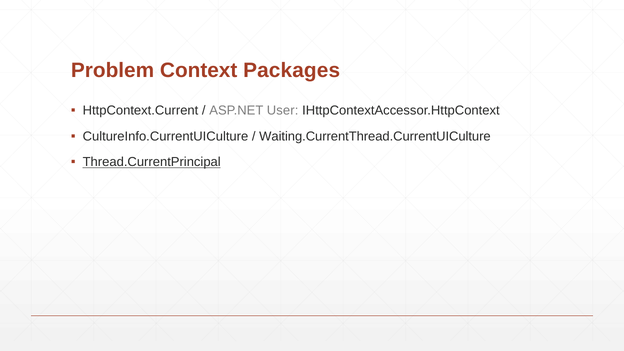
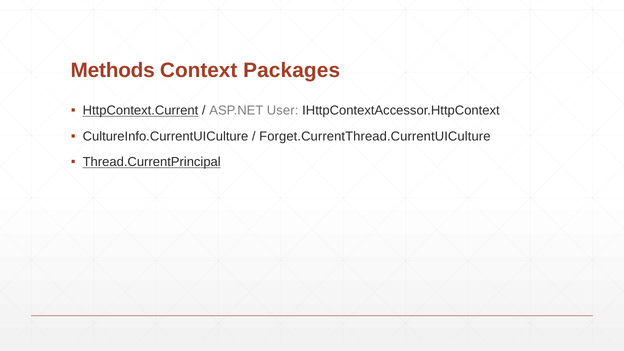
Problem: Problem -> Methods
HttpContext.Current underline: none -> present
Waiting.CurrentThread.CurrentUICulture: Waiting.CurrentThread.CurrentUICulture -> Forget.CurrentThread.CurrentUICulture
